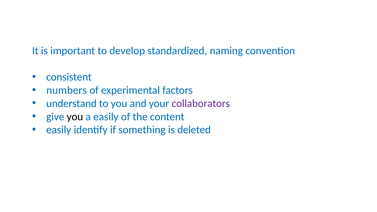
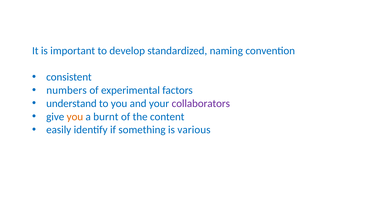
you at (75, 117) colour: black -> orange
a easily: easily -> burnt
deleted: deleted -> various
